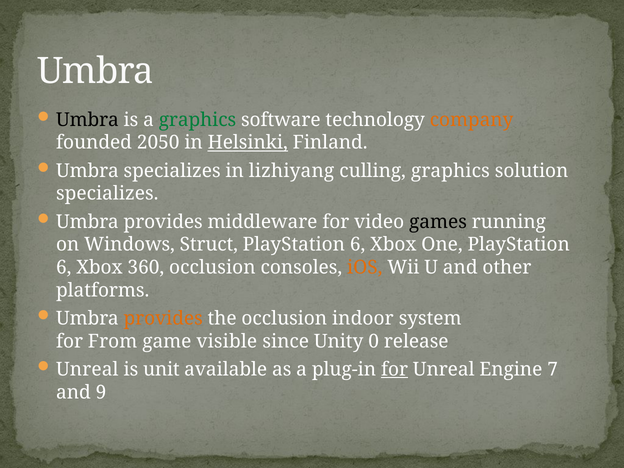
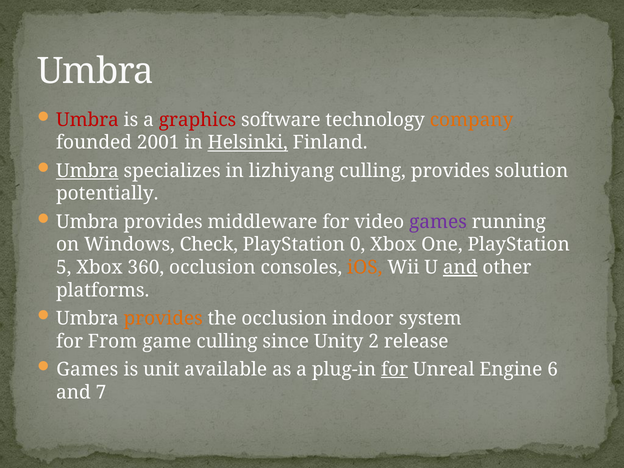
Umbra at (87, 120) colour: black -> red
graphics at (197, 120) colour: green -> red
2050: 2050 -> 2001
Umbra at (87, 171) underline: none -> present
culling graphics: graphics -> provides
specializes at (107, 194): specializes -> potentially
games at (438, 222) colour: black -> purple
Struct: Struct -> Check
6 at (358, 245): 6 -> 0
6 at (64, 267): 6 -> 5
and at (460, 267) underline: none -> present
game visible: visible -> culling
0: 0 -> 2
Unreal at (87, 369): Unreal -> Games
7: 7 -> 6
9: 9 -> 7
